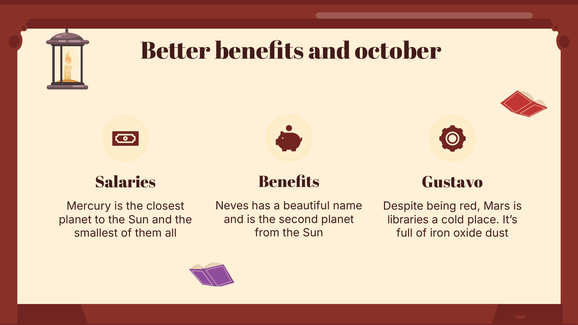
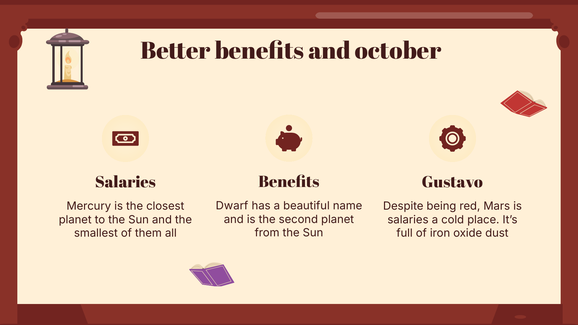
Neves: Neves -> Dwarf
libraries at (408, 220): libraries -> salaries
